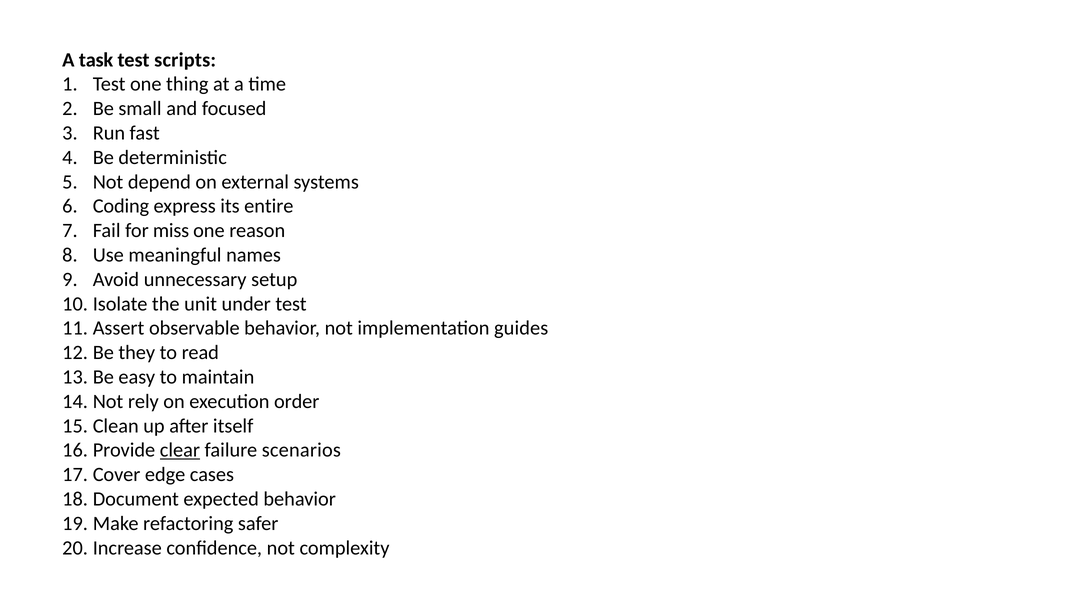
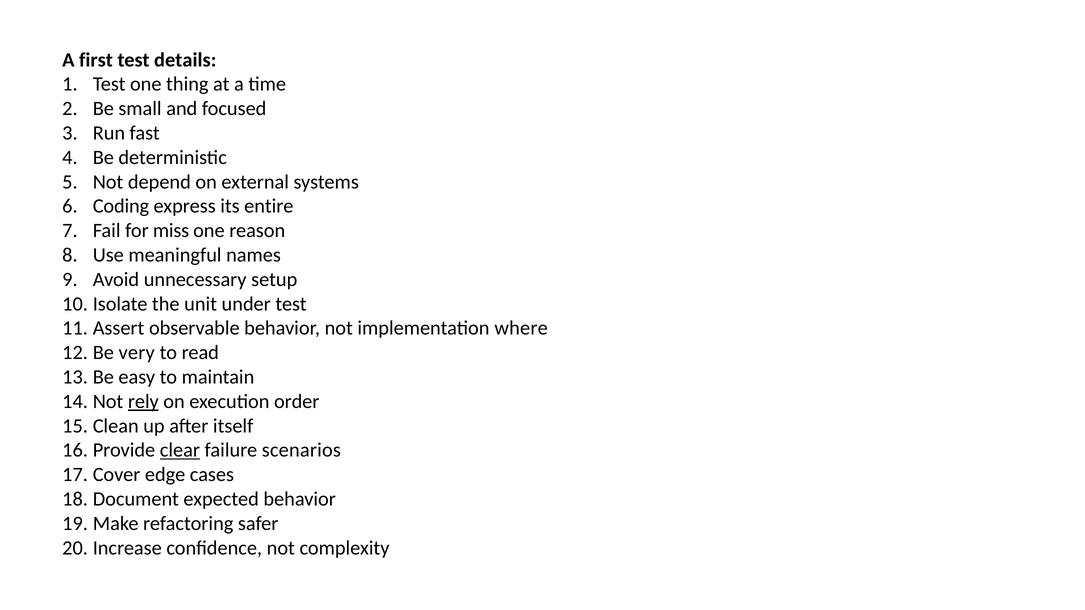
task: task -> first
scripts: scripts -> details
guides: guides -> where
they: they -> very
rely underline: none -> present
